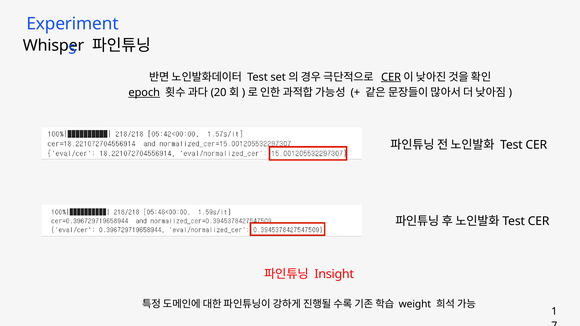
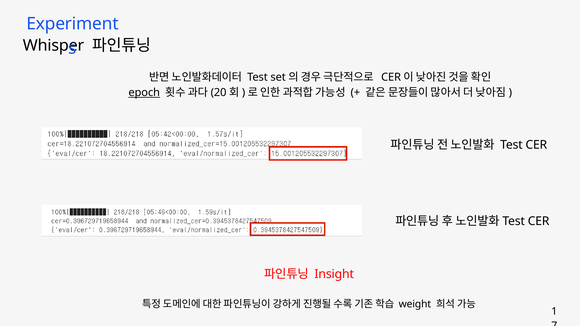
CER at (391, 77) underline: present -> none
